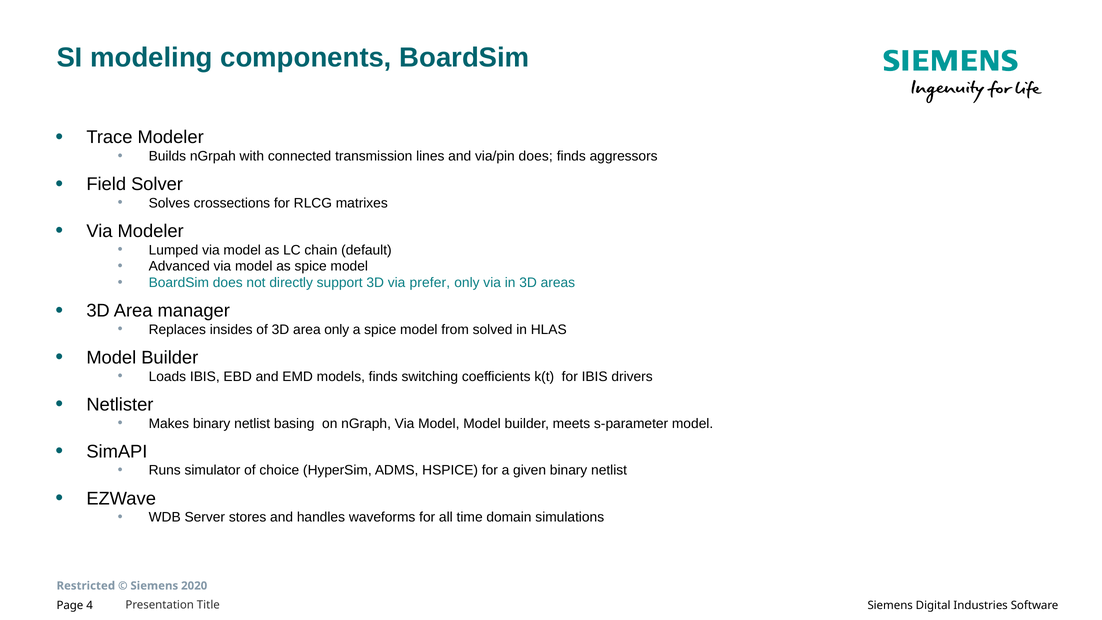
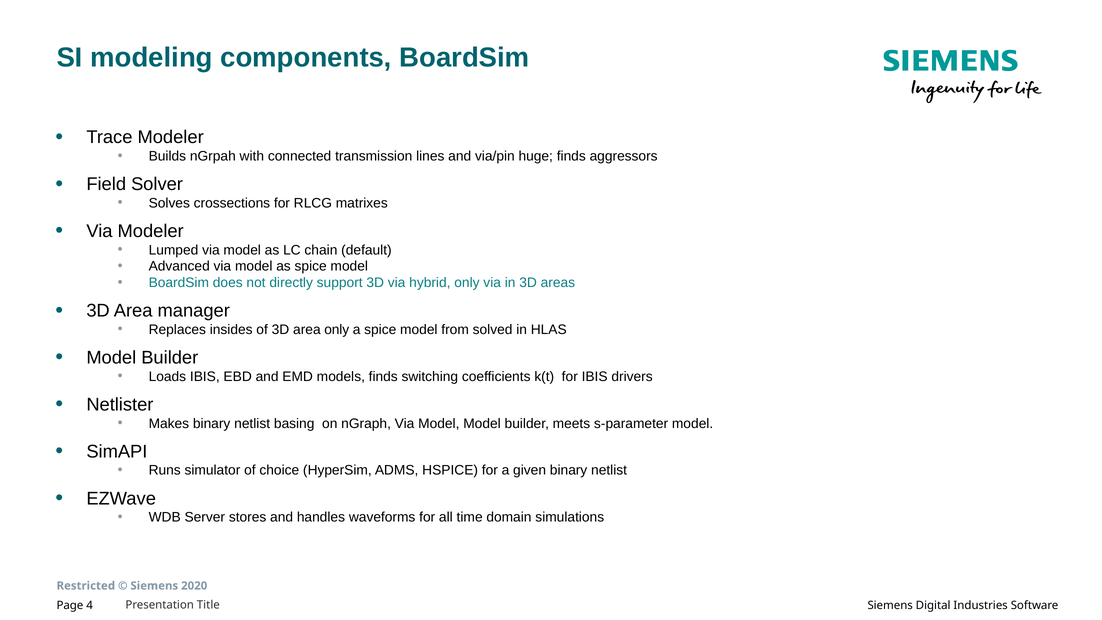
via/pin does: does -> huge
prefer: prefer -> hybrid
